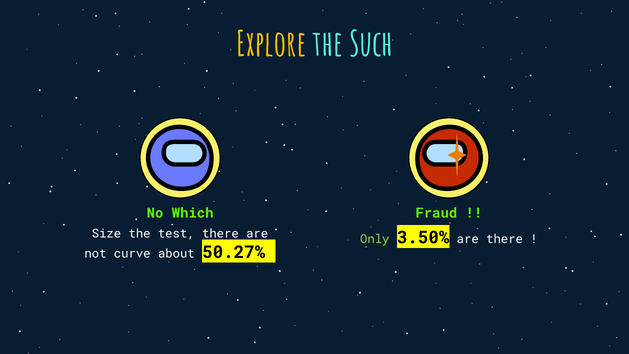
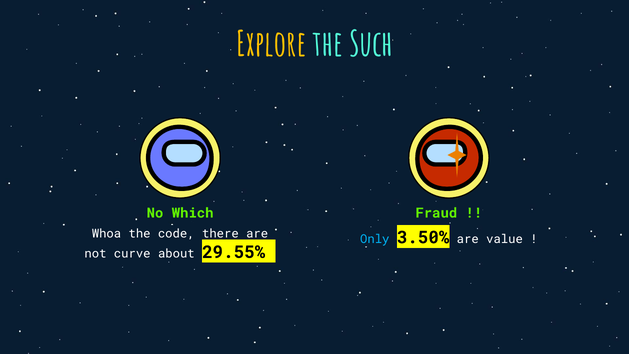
Size: Size -> Whoa
test: test -> code
Only colour: light green -> light blue
are there: there -> value
50.27%: 50.27% -> 29.55%
